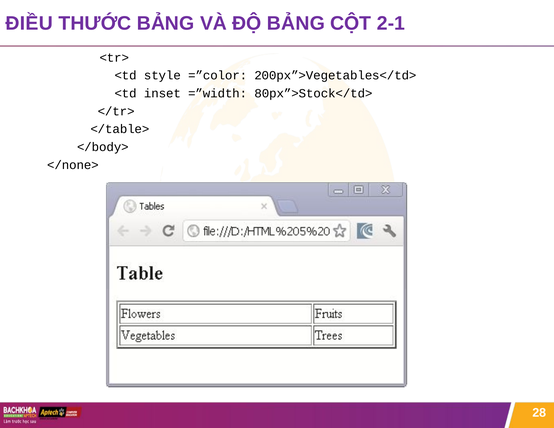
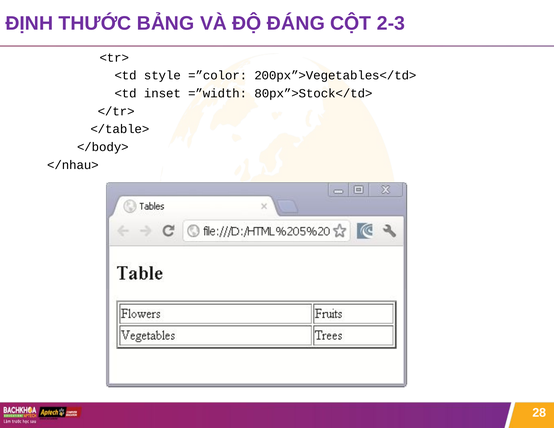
ĐIỀU: ĐIỀU -> ĐỊNH
ĐỘ BẢNG: BẢNG -> ĐÁNG
2-1: 2-1 -> 2-3
</none>: </none> -> </nhau>
